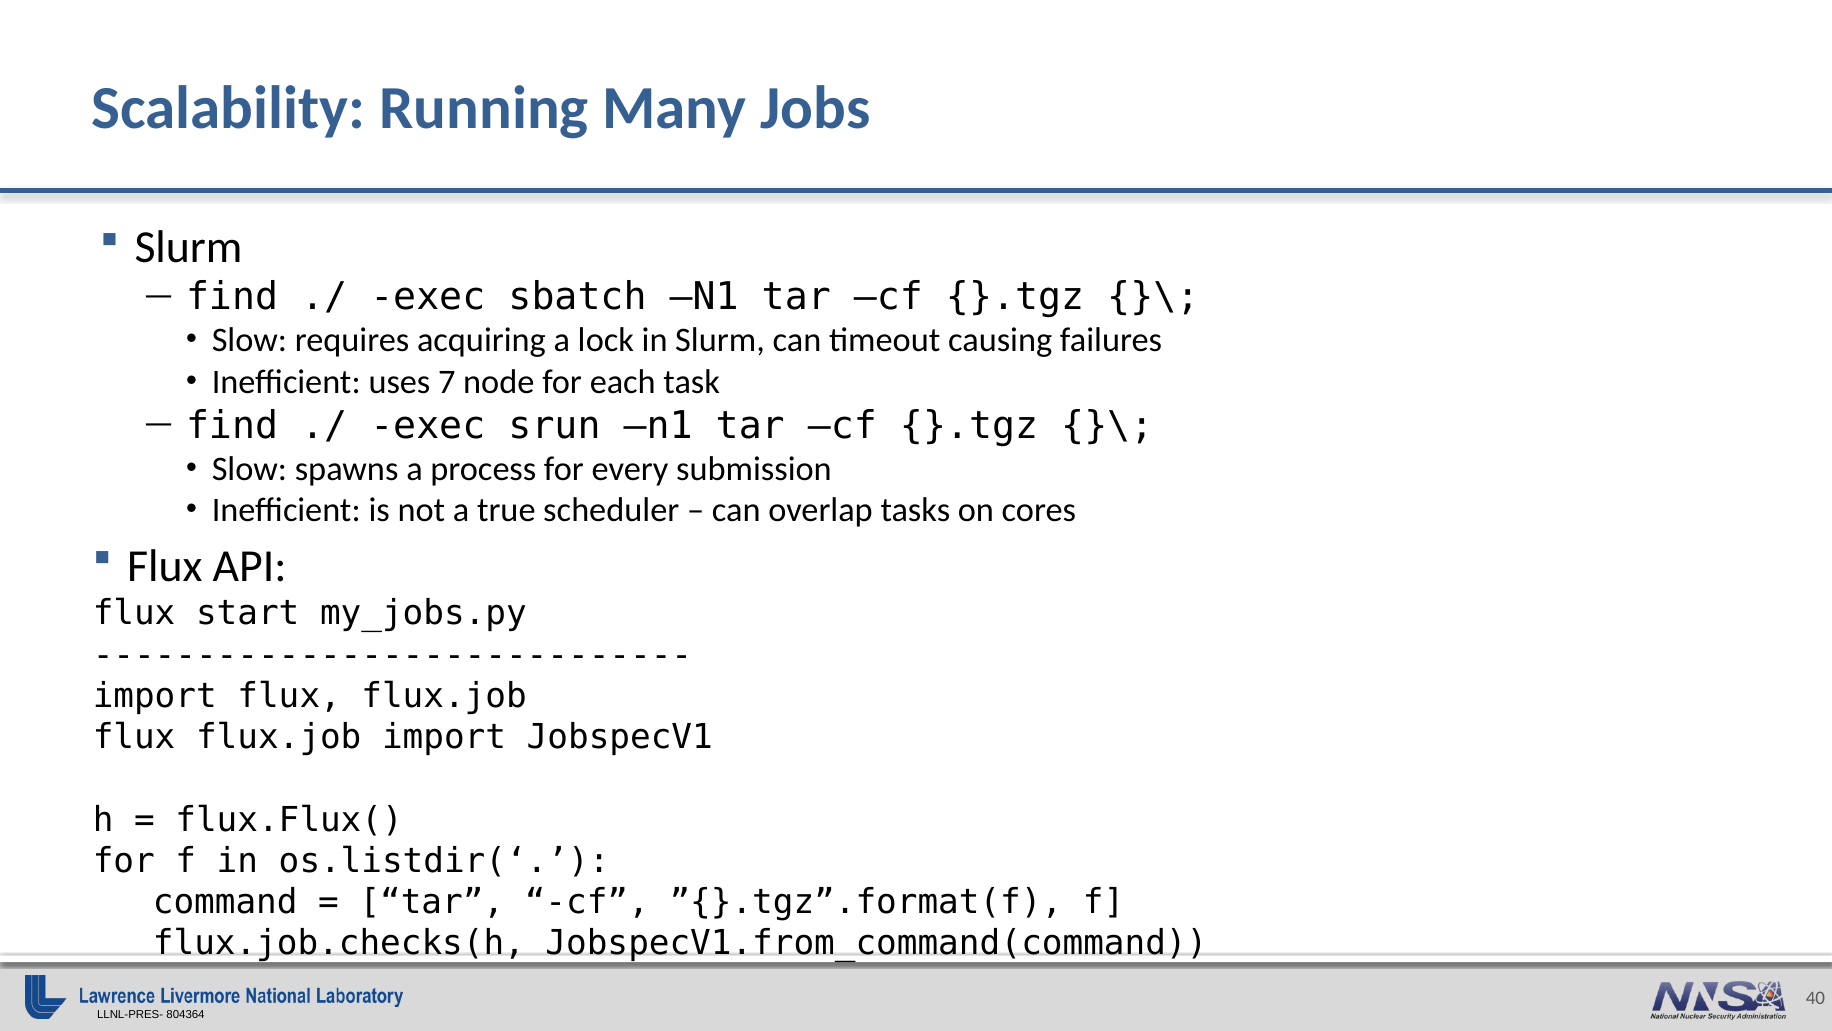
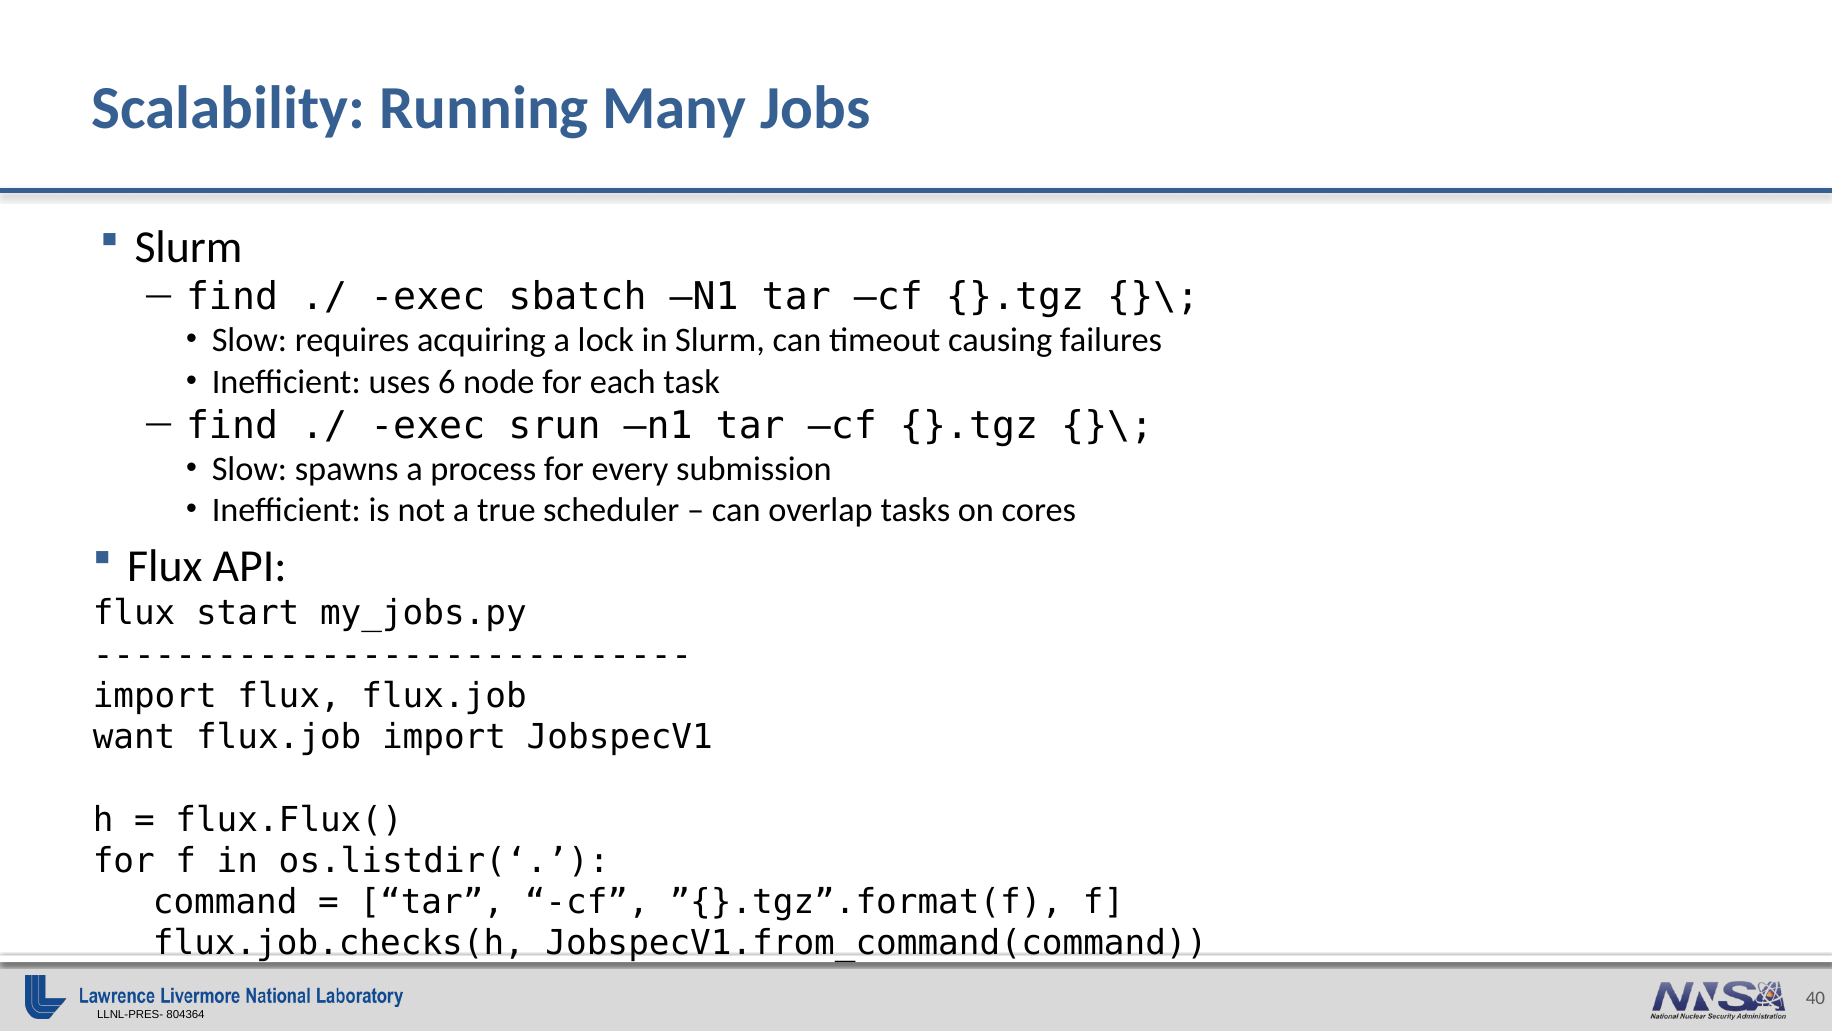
7: 7 -> 6
flux at (134, 737): flux -> want
